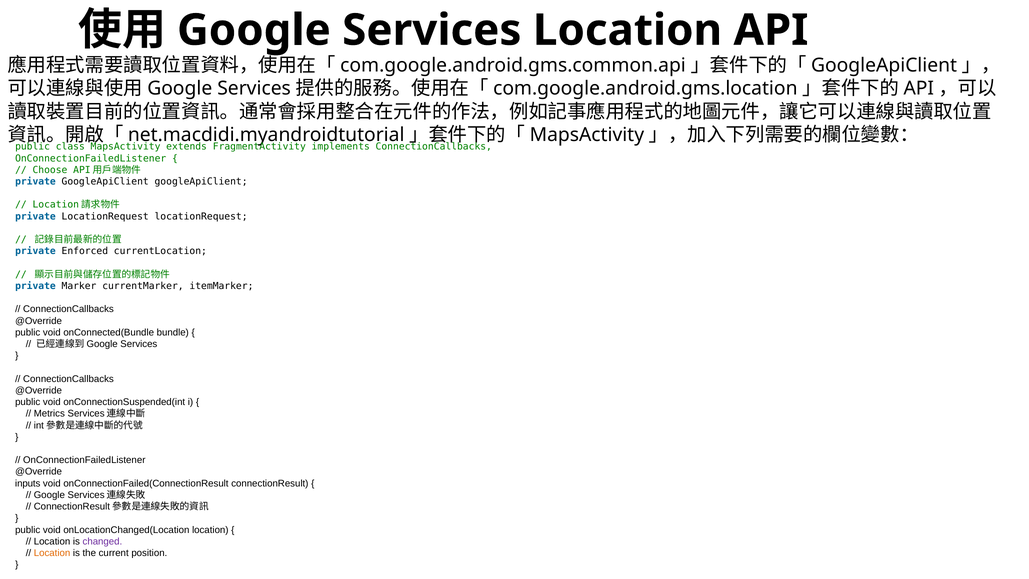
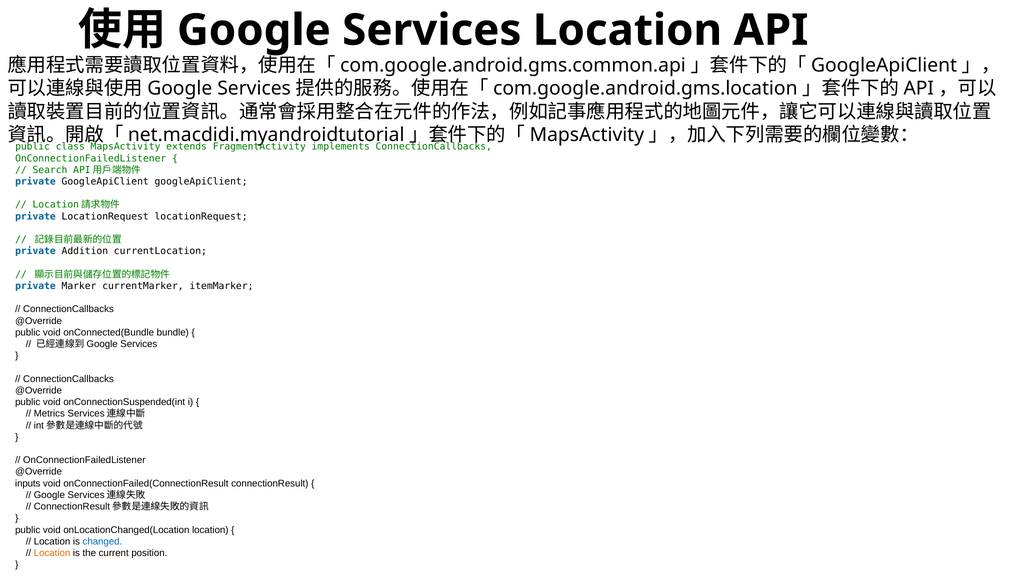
Choose: Choose -> Search
Enforced: Enforced -> Addition
changed colour: purple -> blue
